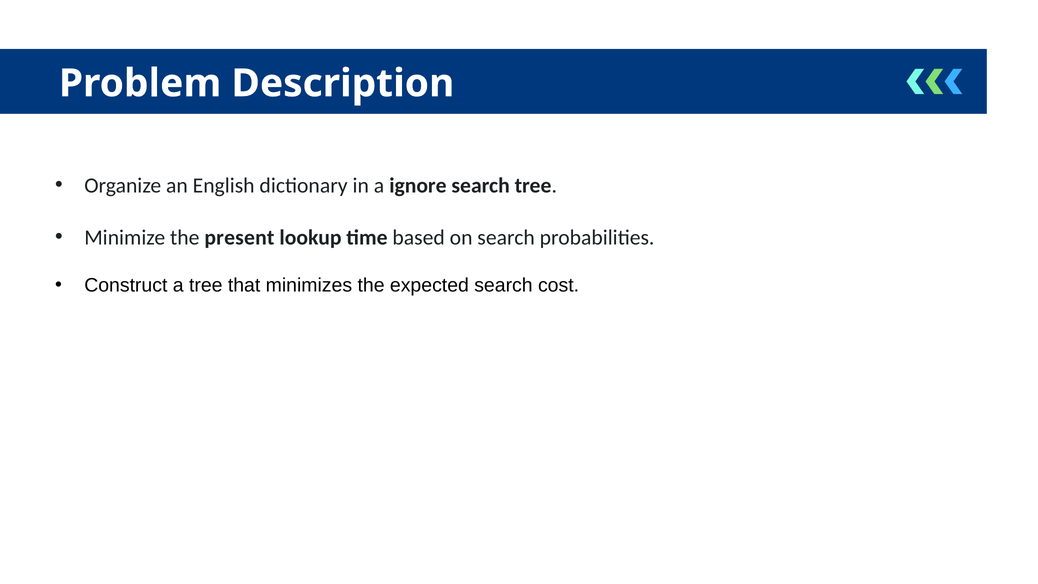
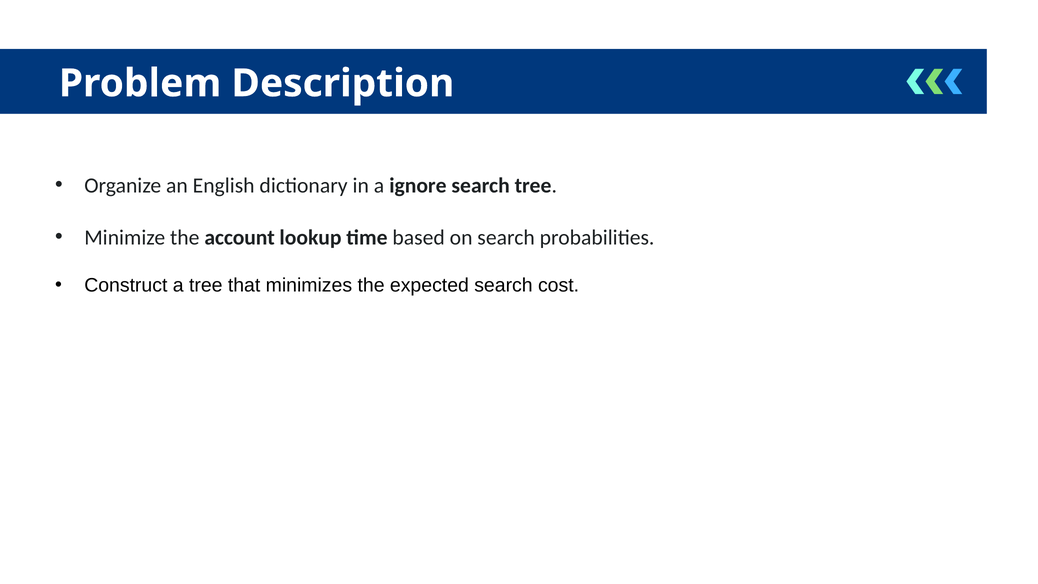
present: present -> account
